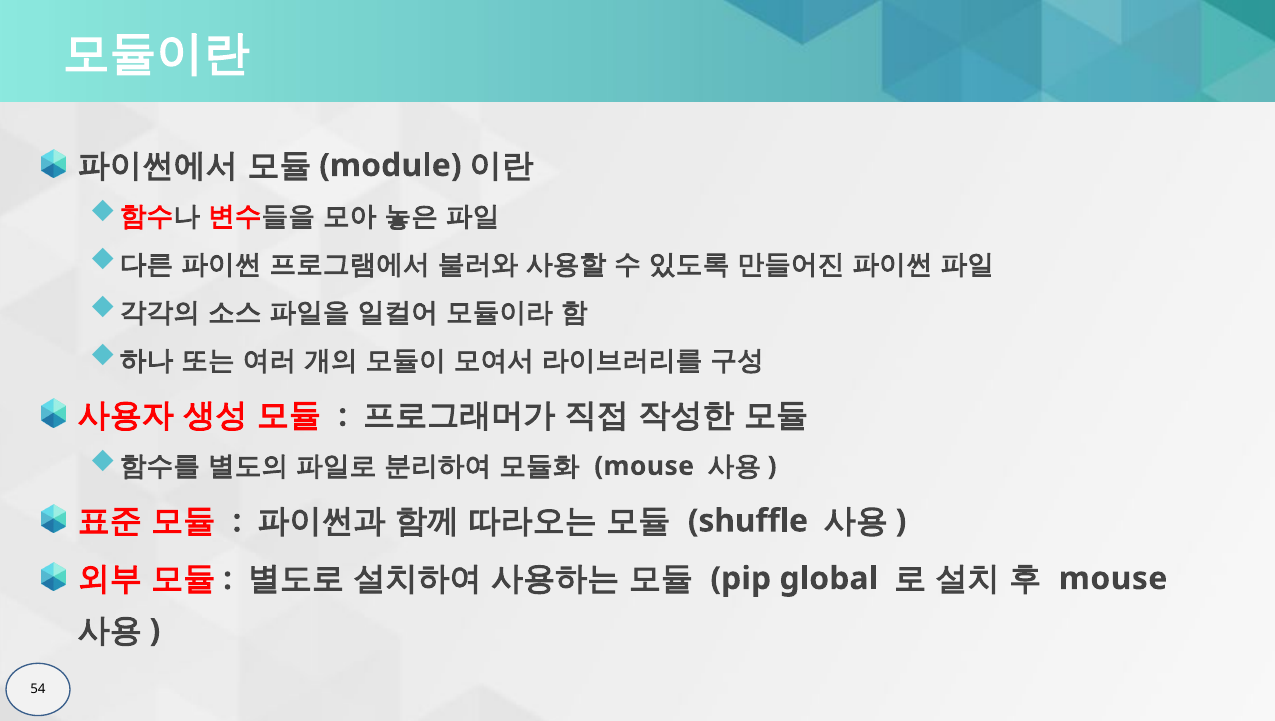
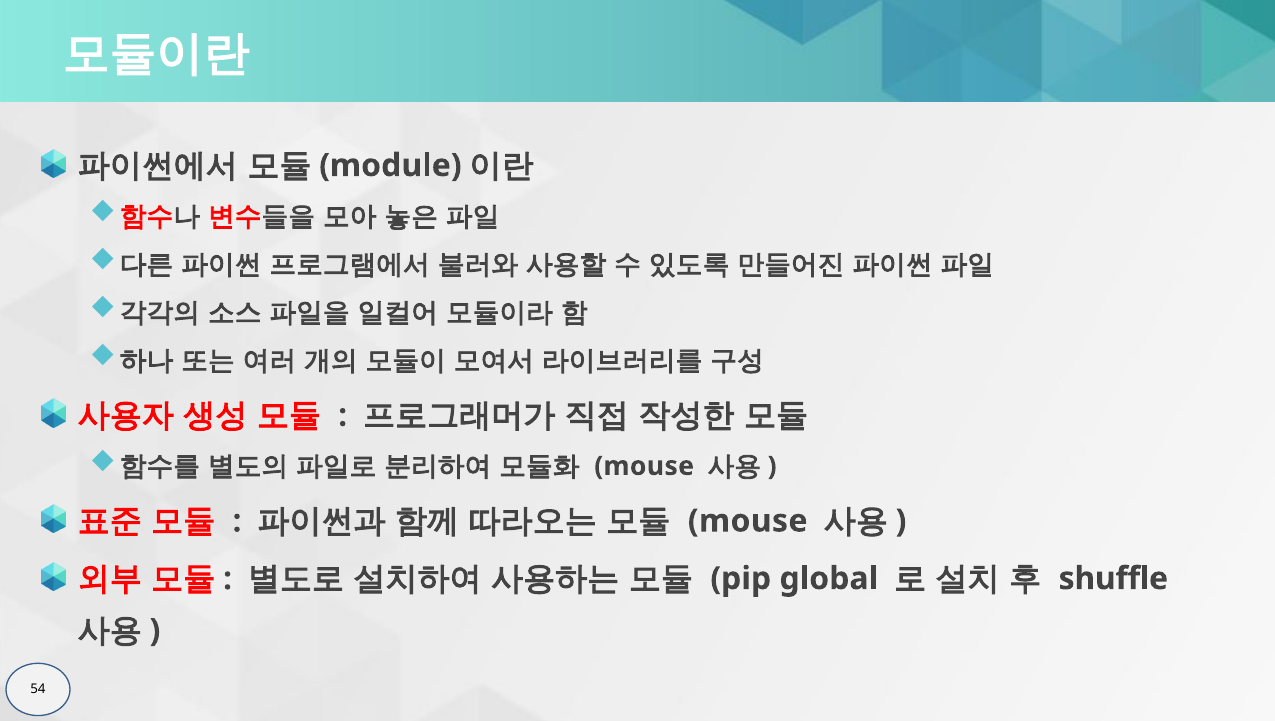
shuffle at (748, 521): shuffle -> mouse
mouse at (1113, 578): mouse -> shuffle
